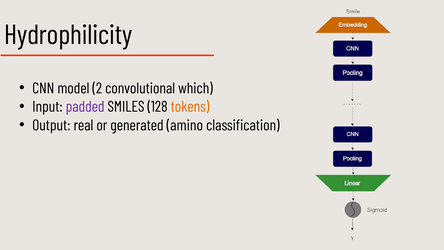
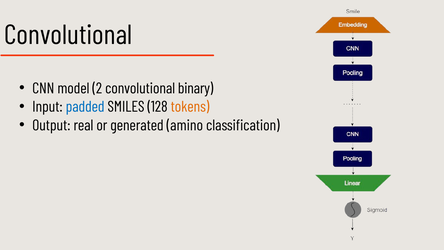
Hydrophilicity at (68, 35): Hydrophilicity -> Convolutional
which: which -> binary
padded colour: purple -> blue
